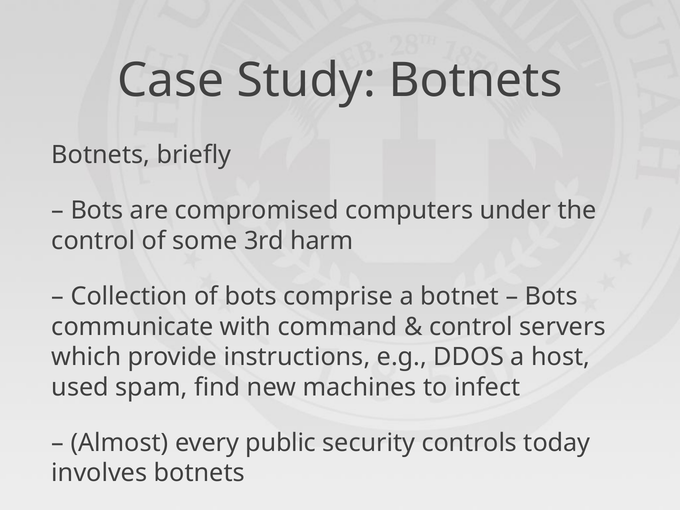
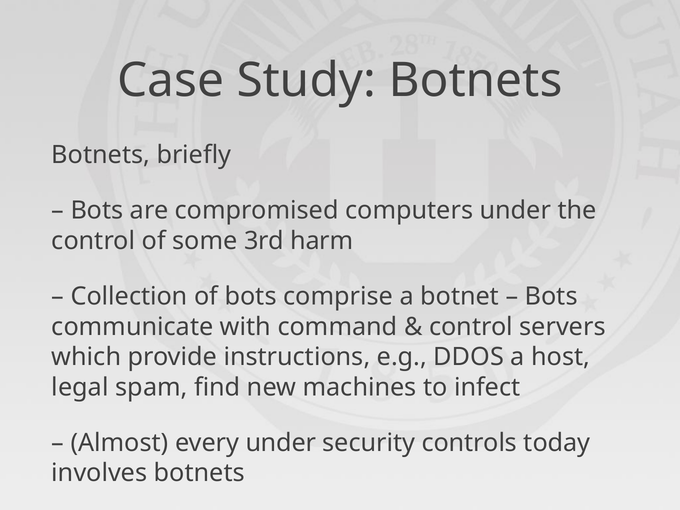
used: used -> legal
every public: public -> under
